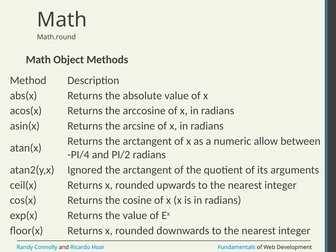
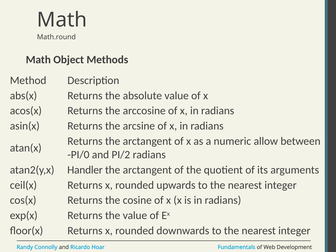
PI/4: PI/4 -> PI/0
Ignored: Ignored -> Handler
